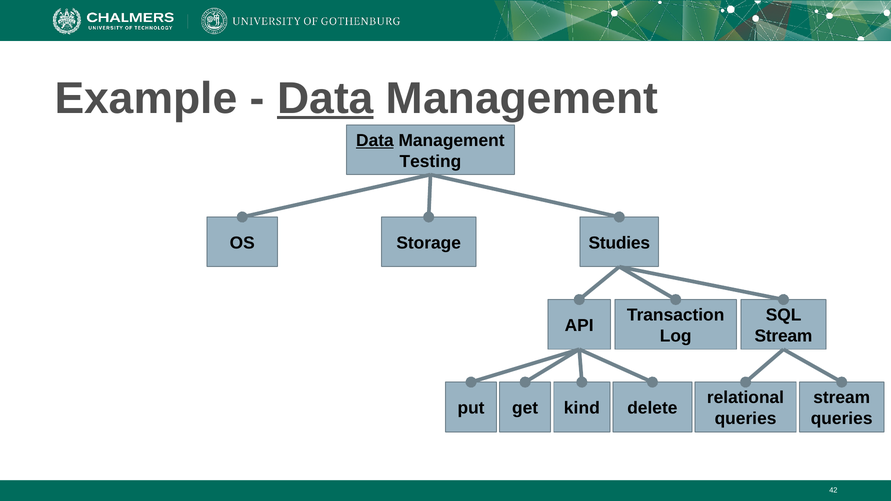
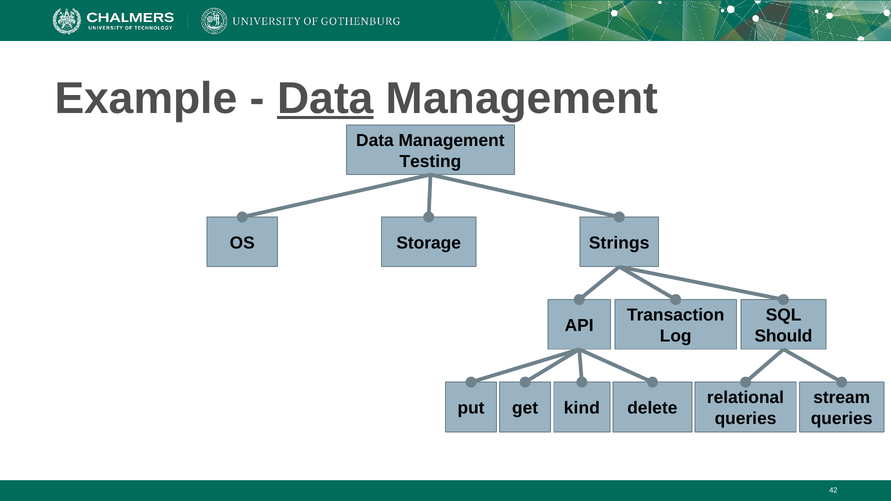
Data at (375, 141) underline: present -> none
Studies: Studies -> Strings
Stream at (783, 336): Stream -> Should
